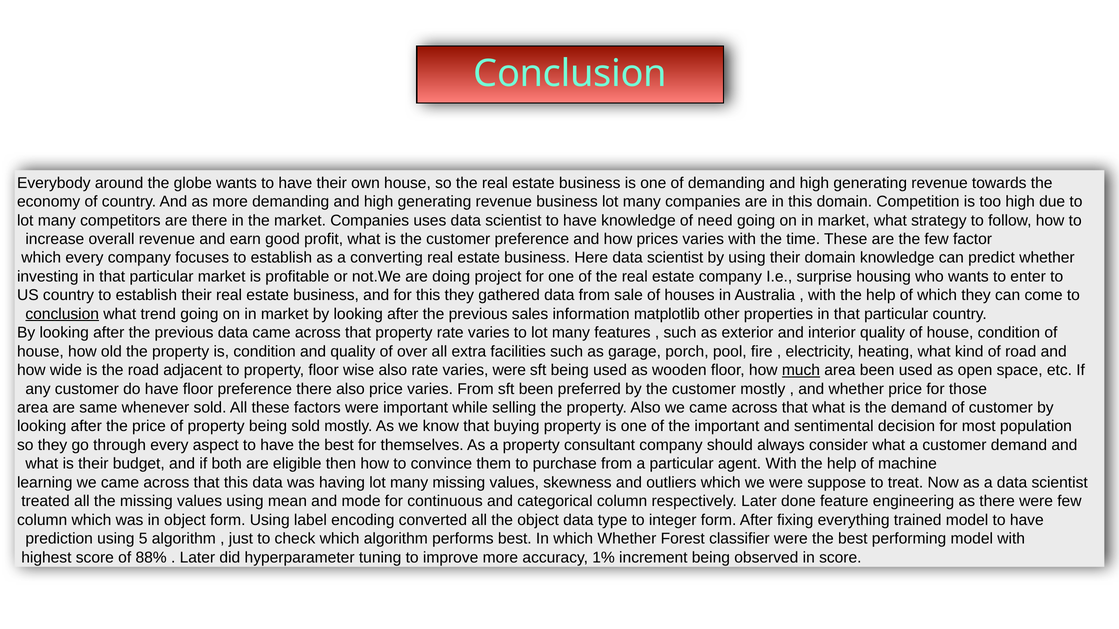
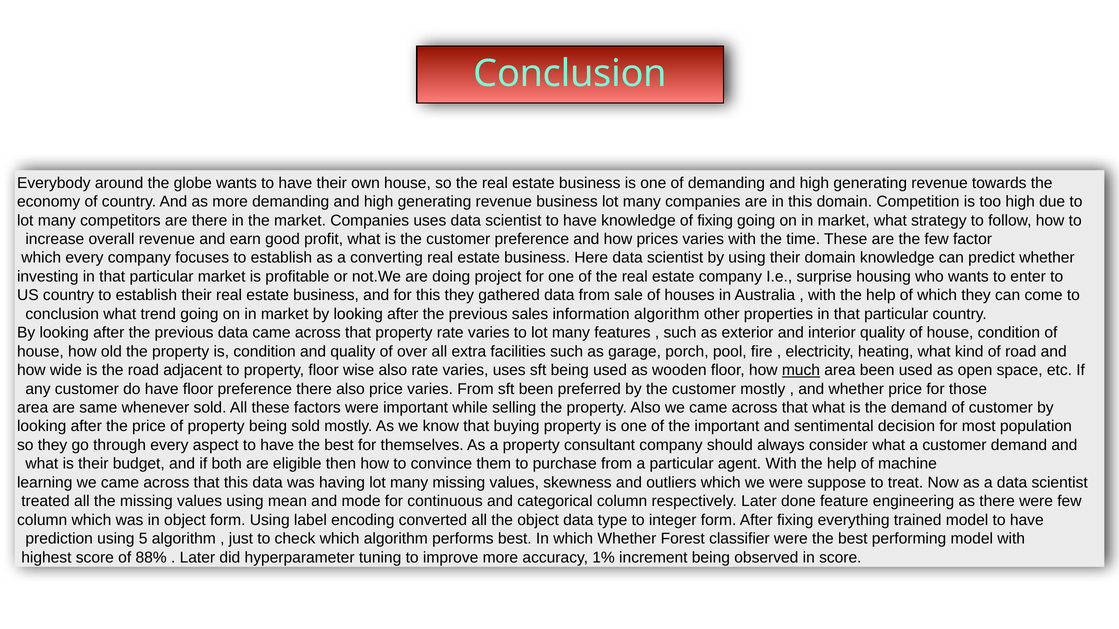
of need: need -> fixing
conclusion at (62, 314) underline: present -> none
information matplotlib: matplotlib -> algorithm
varies were: were -> uses
